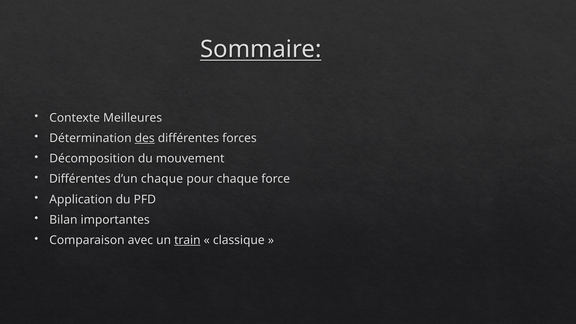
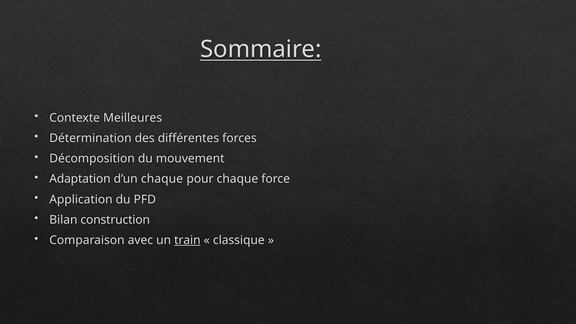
des underline: present -> none
Différentes at (80, 179): Différentes -> Adaptation
importantes: importantes -> construction
